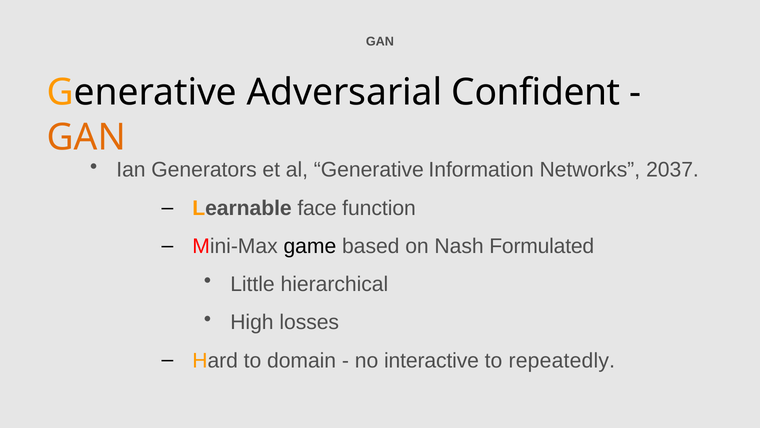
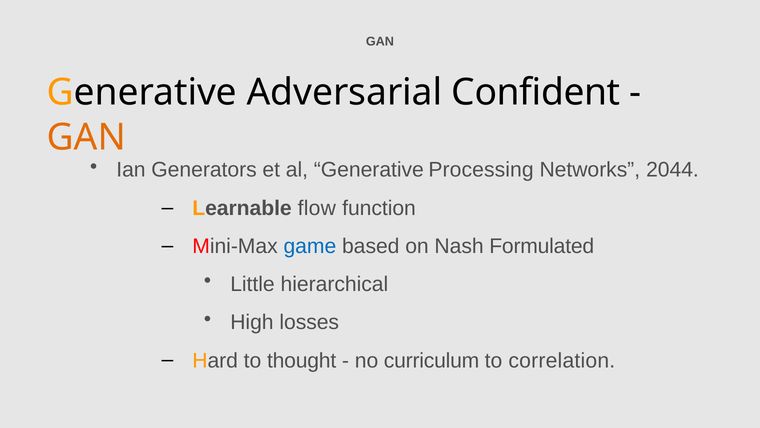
Information: Information -> Processing
2037: 2037 -> 2044
face: face -> flow
game colour: black -> blue
domain: domain -> thought
interactive: interactive -> curriculum
repeatedly: repeatedly -> correlation
